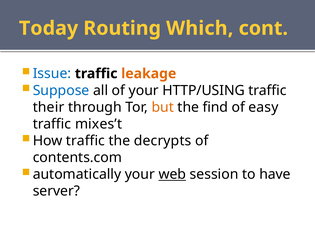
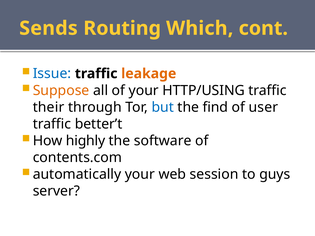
Today: Today -> Sends
Suppose colour: blue -> orange
but colour: orange -> blue
easy: easy -> user
mixes’t: mixes’t -> better’t
How traffic: traffic -> highly
decrypts: decrypts -> software
web underline: present -> none
have: have -> guys
